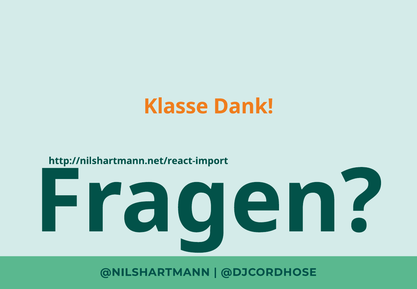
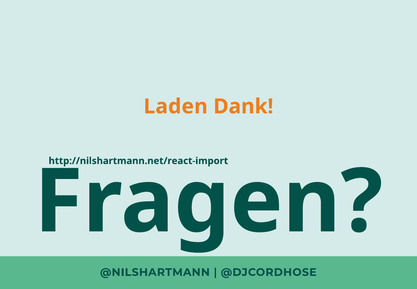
Klasse: Klasse -> Laden
